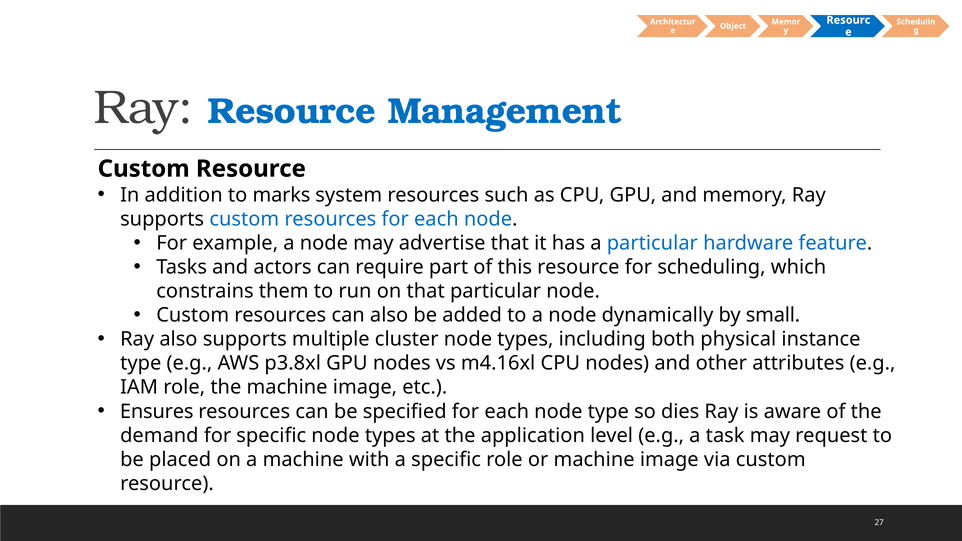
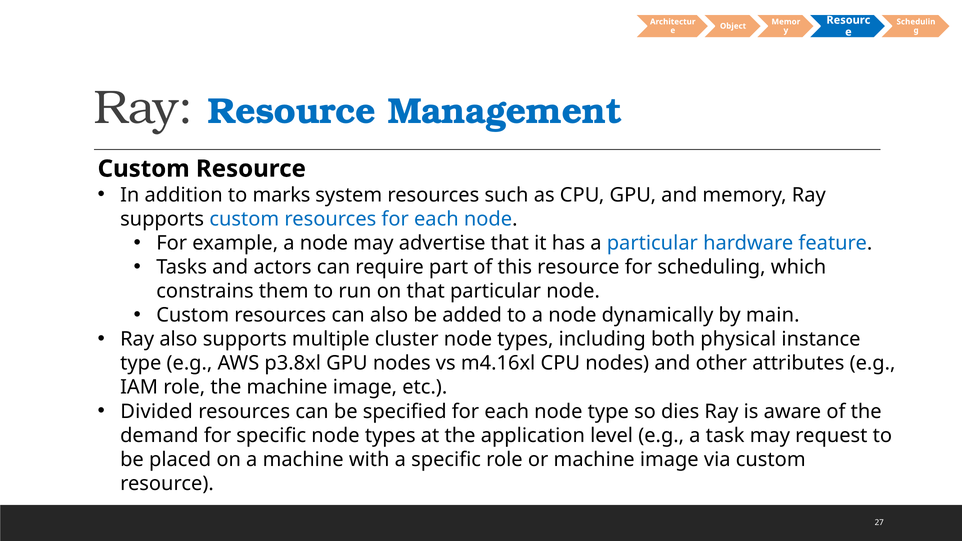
small: small -> main
Ensures: Ensures -> Divided
